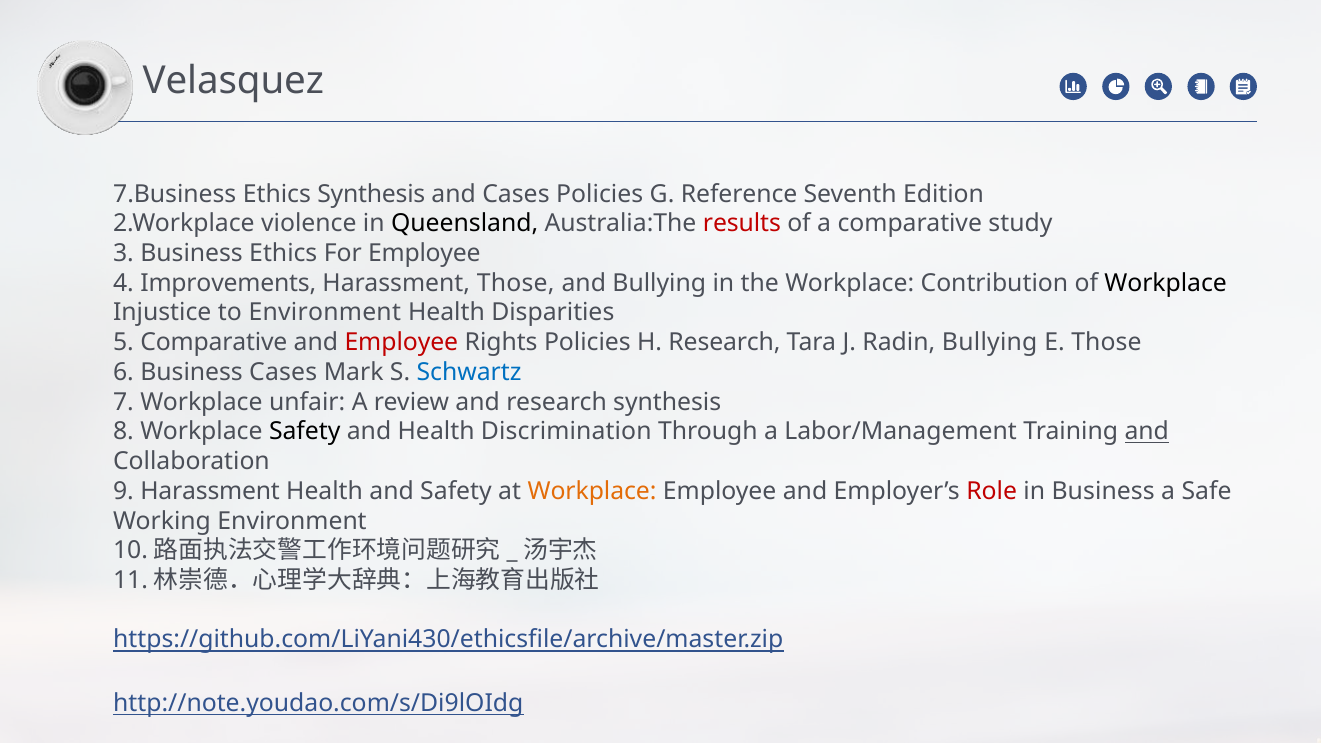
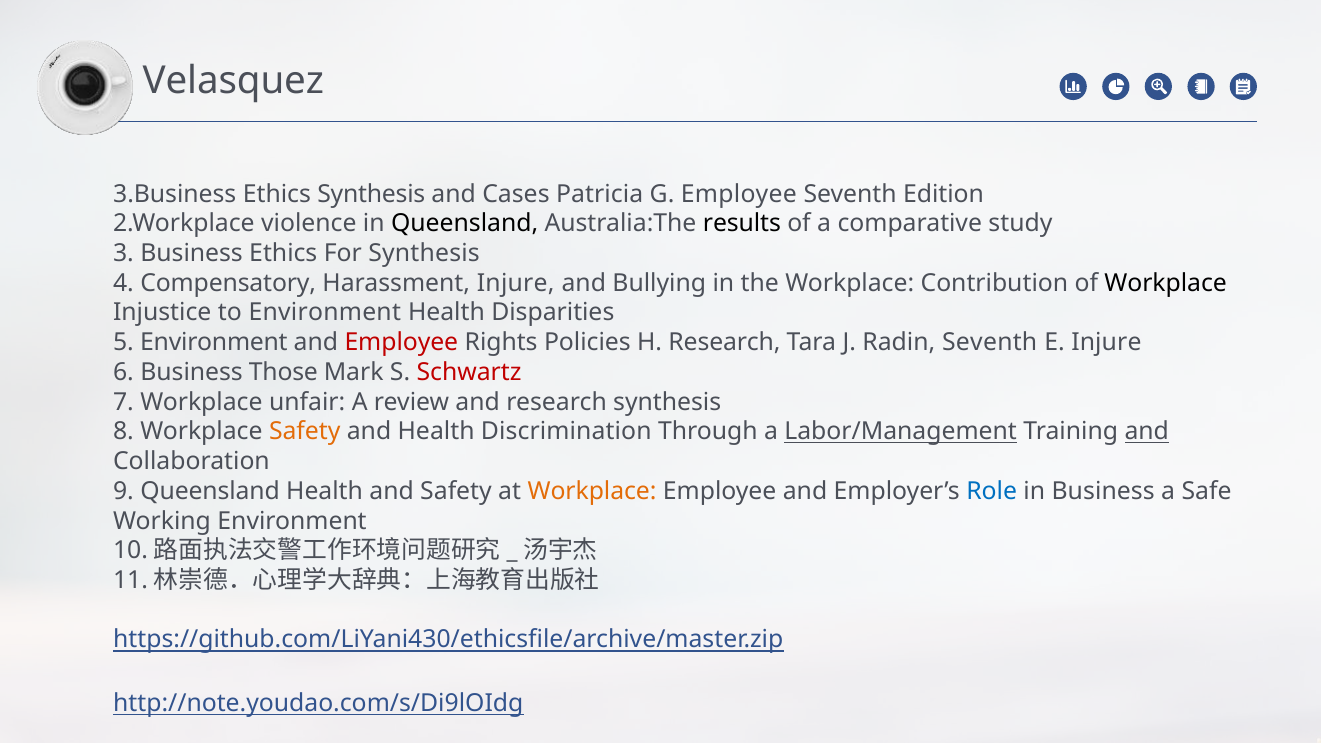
7.Business: 7.Business -> 3.Business
Cases Policies: Policies -> Patricia
G Reference: Reference -> Employee
results colour: red -> black
For Employee: Employee -> Synthesis
Improvements: Improvements -> Compensatory
Harassment Those: Those -> Injure
5 Comparative: Comparative -> Environment
Radin Bullying: Bullying -> Seventh
E Those: Those -> Injure
Business Cases: Cases -> Those
Schwartz colour: blue -> red
Safety at (305, 432) colour: black -> orange
Labor/Management underline: none -> present
9 Harassment: Harassment -> Queensland
Role colour: red -> blue
